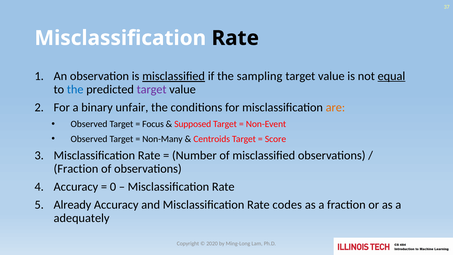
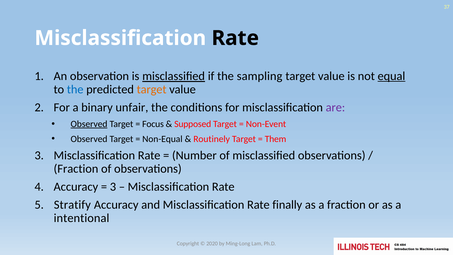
target at (152, 89) colour: purple -> orange
are colour: orange -> purple
Observed at (89, 124) underline: none -> present
Non-Many: Non-Many -> Non-Equal
Centroids: Centroids -> Routinely
Score: Score -> Them
0 at (113, 187): 0 -> 3
Already: Already -> Stratify
codes: codes -> finally
adequately: adequately -> intentional
